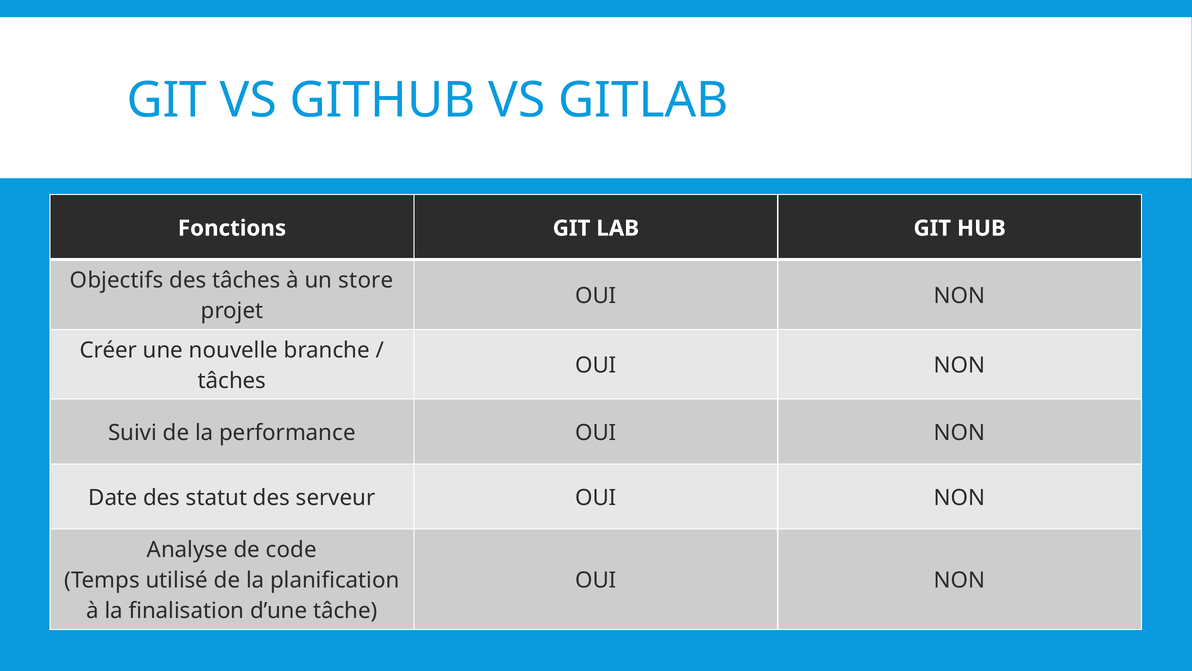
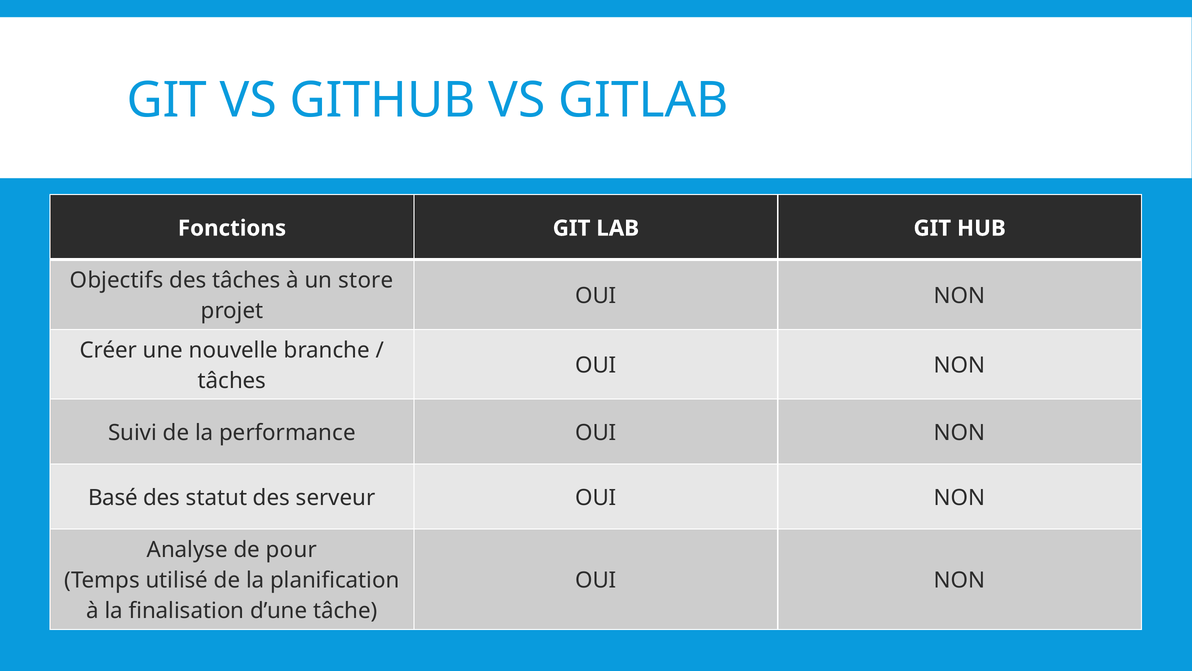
Date: Date -> Basé
code: code -> pour
